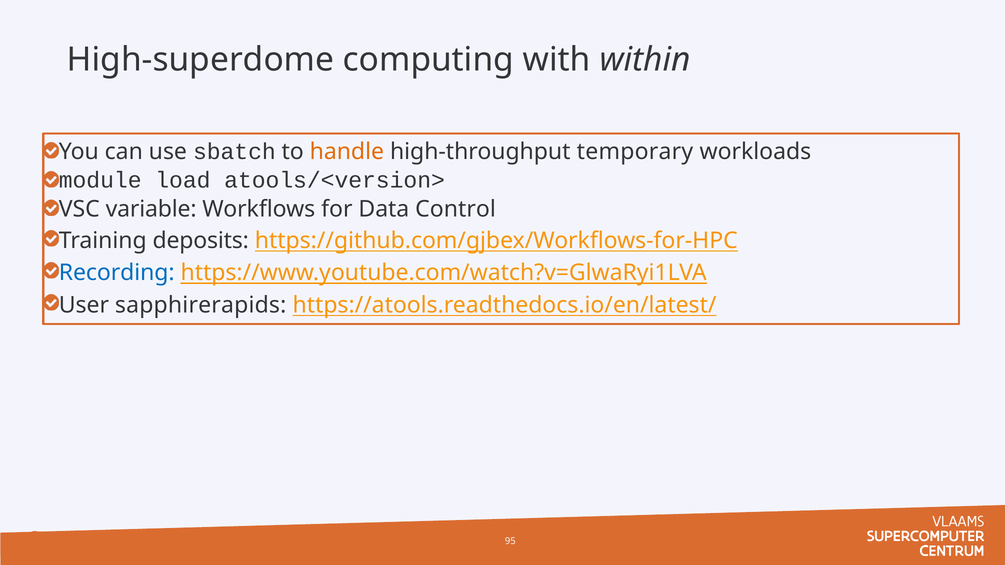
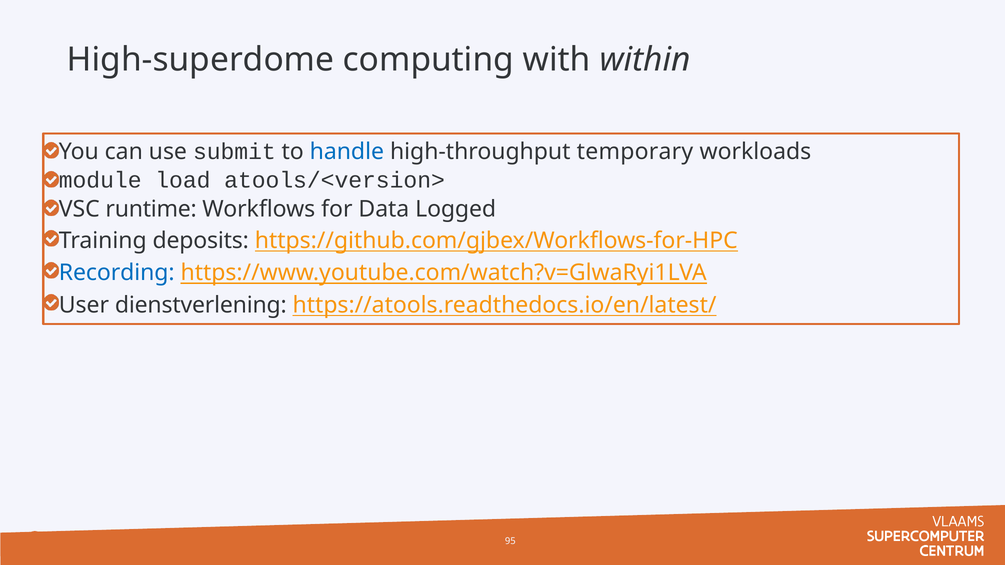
sbatch: sbatch -> submit
handle colour: orange -> blue
variable: variable -> runtime
Control: Control -> Logged
sapphirerapids: sapphirerapids -> dienstverlening
